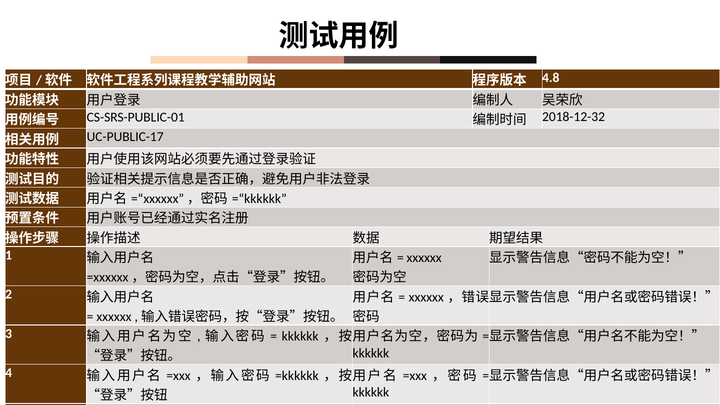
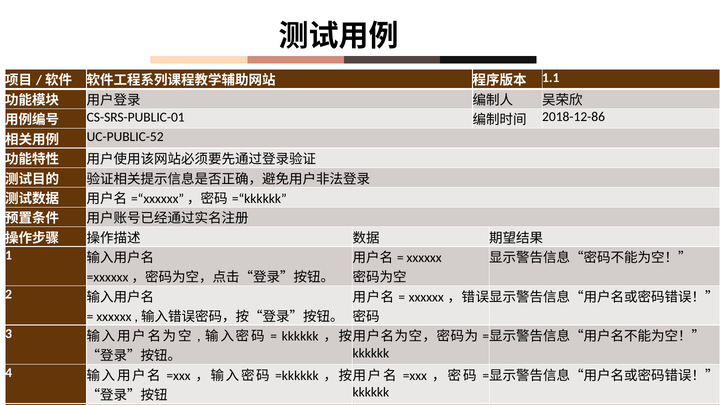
4.8: 4.8 -> 1.1
2018-12-32: 2018-12-32 -> 2018-12-86
UC-PUBLIC-17: UC-PUBLIC-17 -> UC-PUBLIC-52
